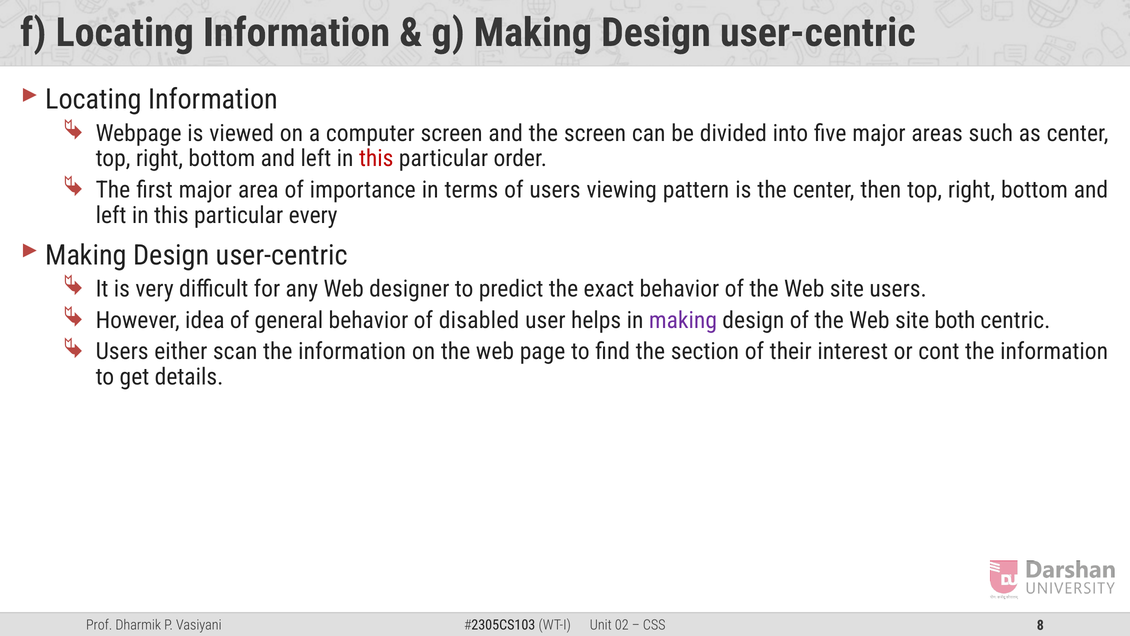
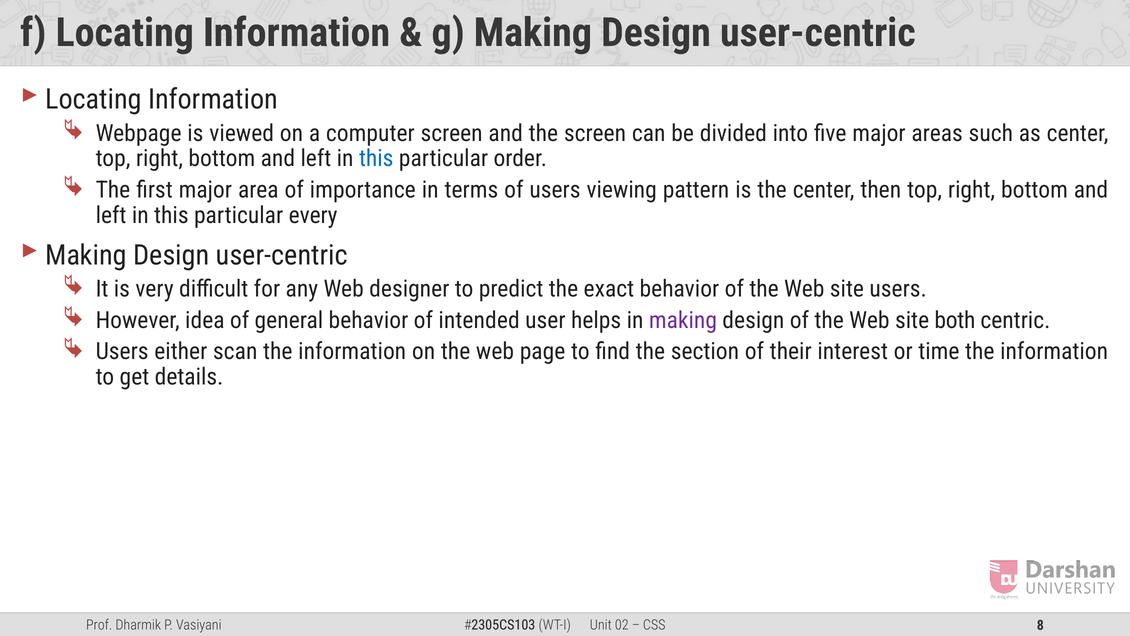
this at (376, 159) colour: red -> blue
disabled: disabled -> intended
cont: cont -> time
